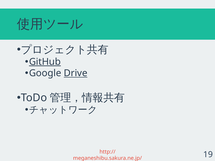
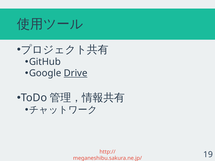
GitHub underline: present -> none
